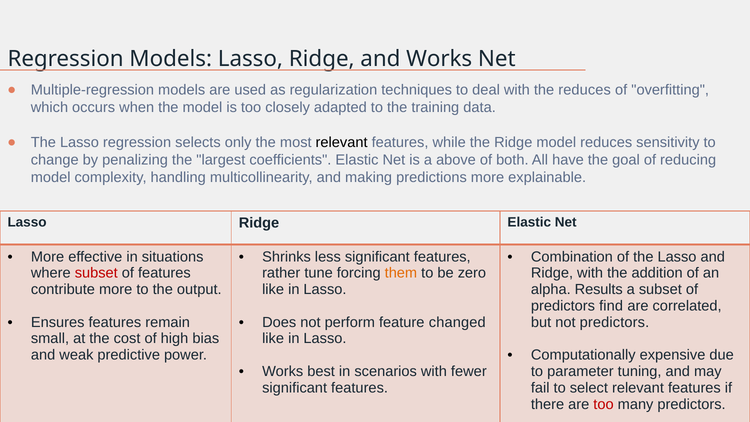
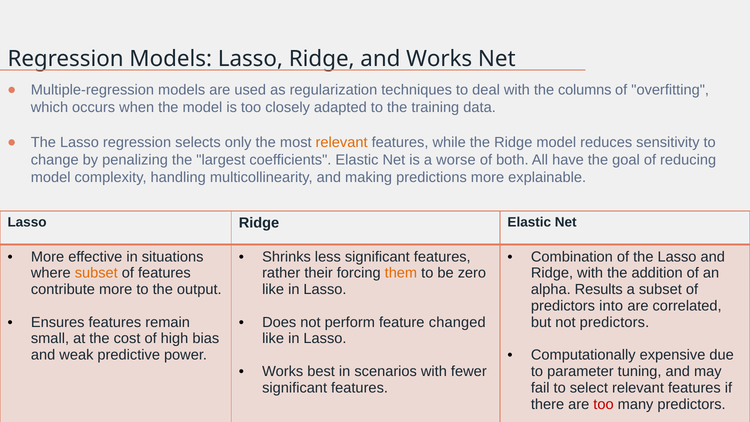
the reduces: reduces -> columns
relevant at (342, 143) colour: black -> orange
above: above -> worse
subset at (96, 273) colour: red -> orange
tune: tune -> their
find: find -> into
